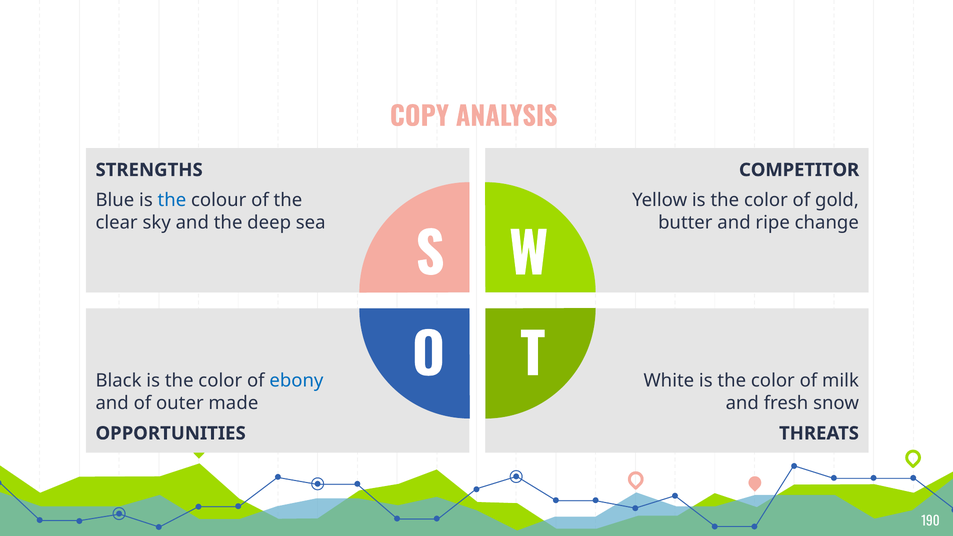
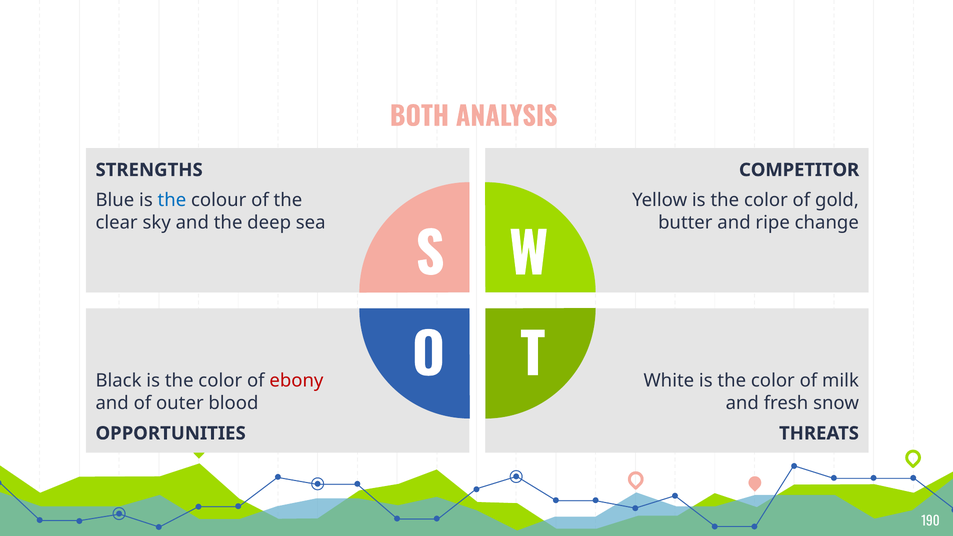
COPY: COPY -> BOTH
ebony colour: blue -> red
made: made -> blood
